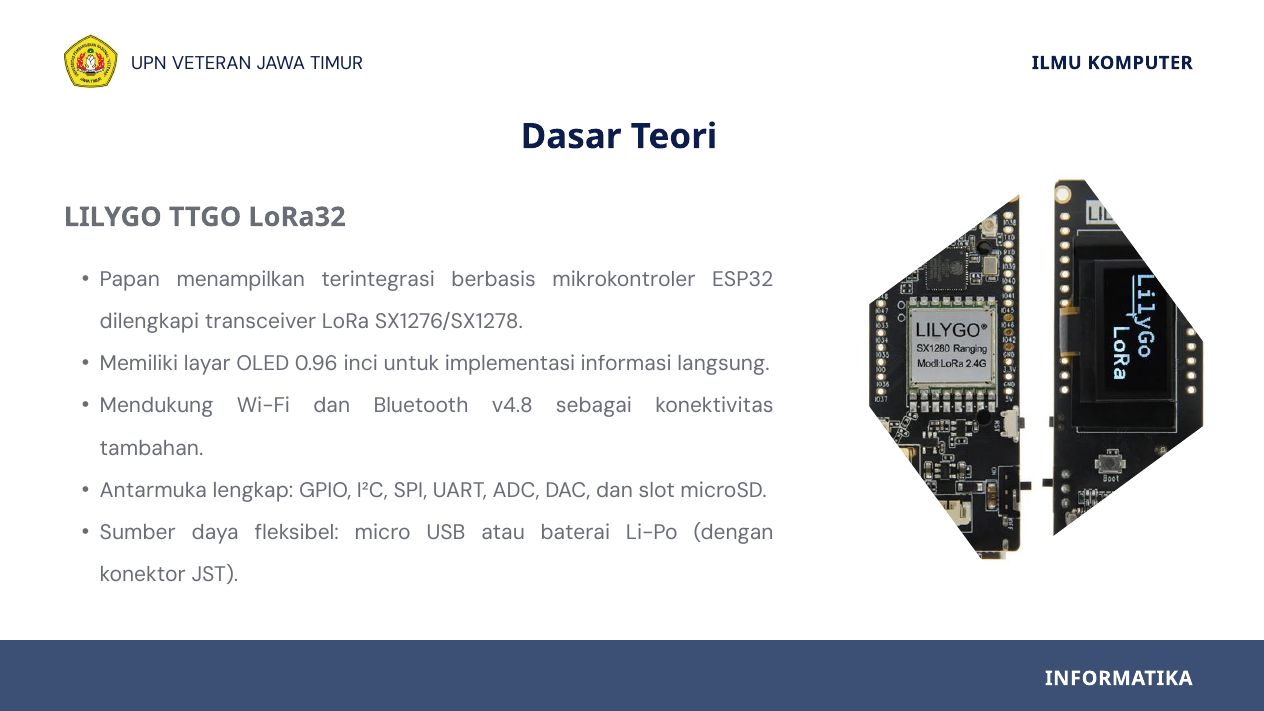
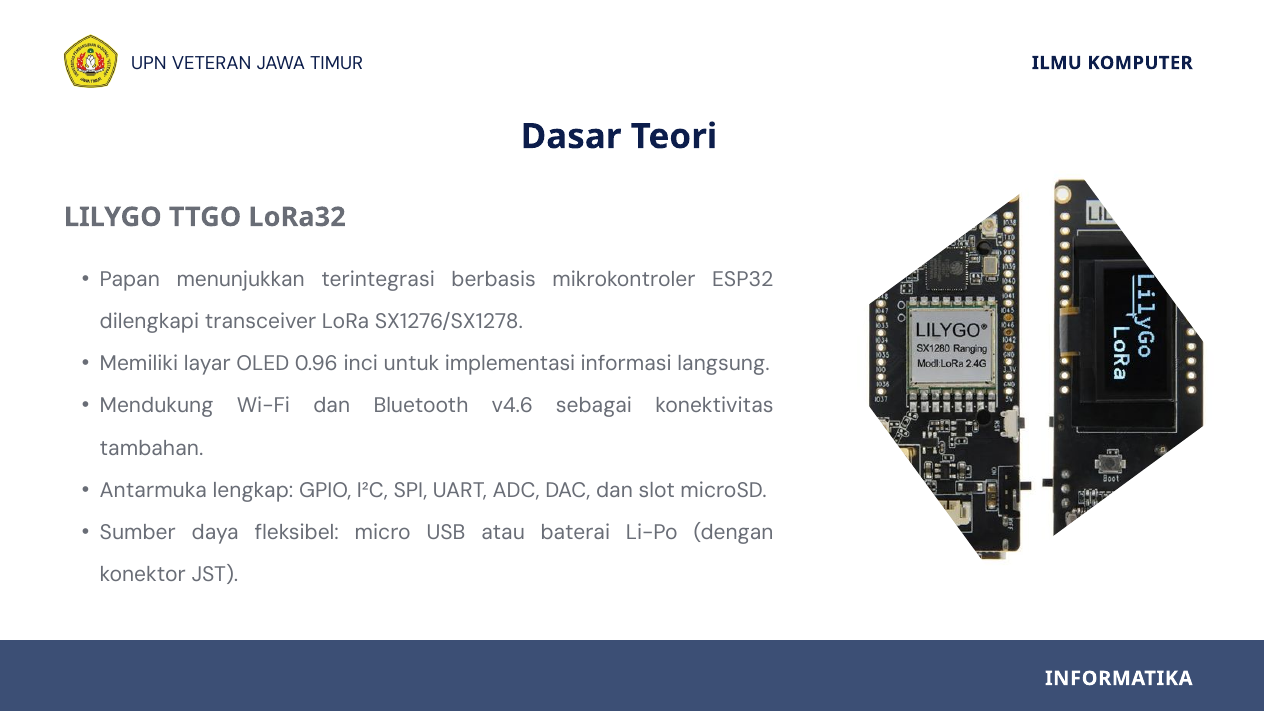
menampilkan: menampilkan -> menunjukkan
v4.8: v4.8 -> v4.6
